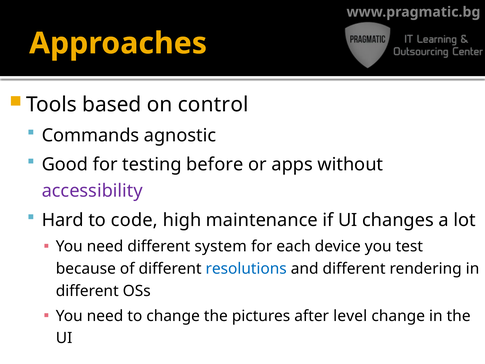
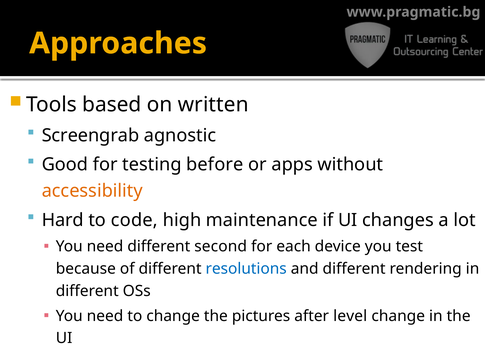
control: control -> written
Commands: Commands -> Screengrab
accessibility colour: purple -> orange
system: system -> second
